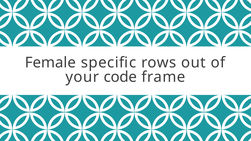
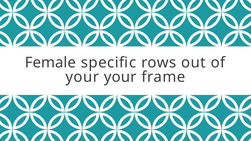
your code: code -> your
